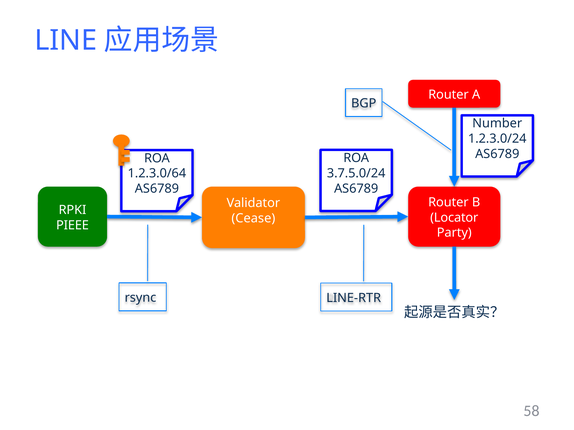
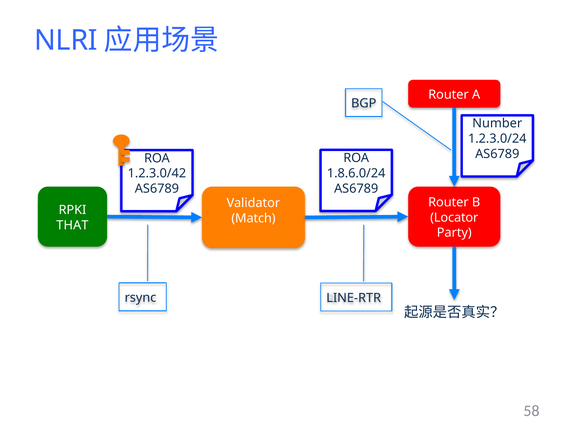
LINE: LINE -> NLRI
3.7.5.0/24: 3.7.5.0/24 -> 1.8.6.0/24
1.2.3.0/64: 1.2.3.0/64 -> 1.2.3.0/42
Cease: Cease -> Match
PIEEE: PIEEE -> THAT
